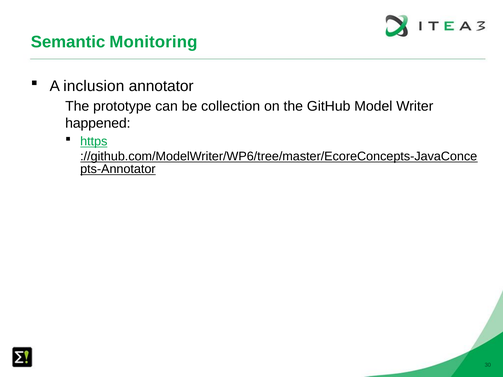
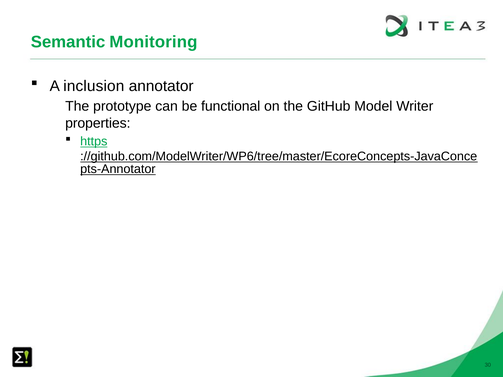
collection: collection -> functional
happened: happened -> properties
